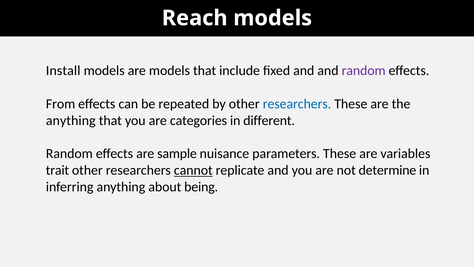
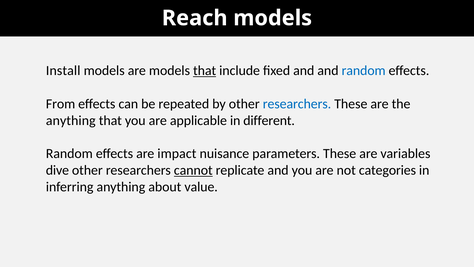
that at (205, 71) underline: none -> present
random at (364, 71) colour: purple -> blue
categories: categories -> applicable
sample: sample -> impact
trait: trait -> dive
determine: determine -> categories
being: being -> value
